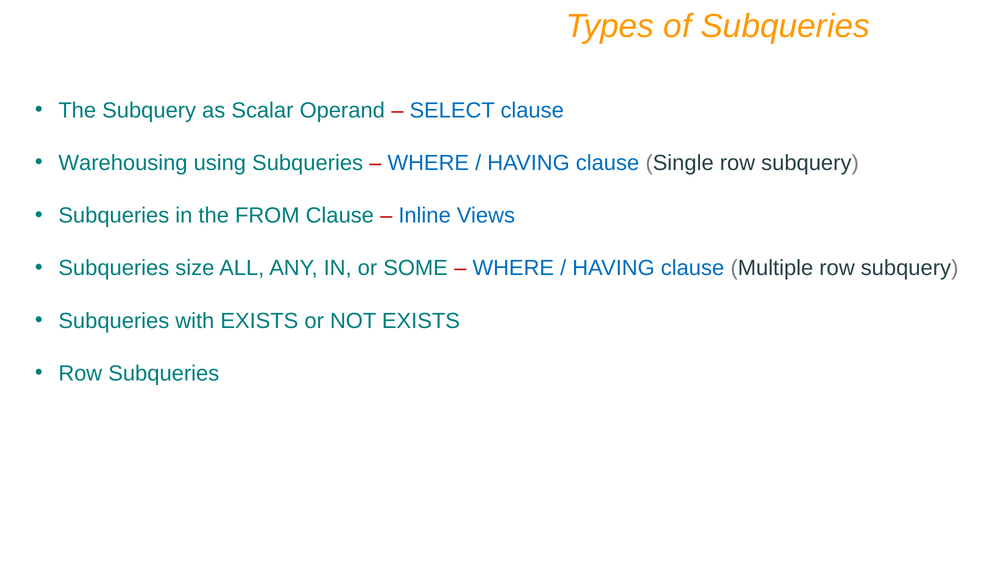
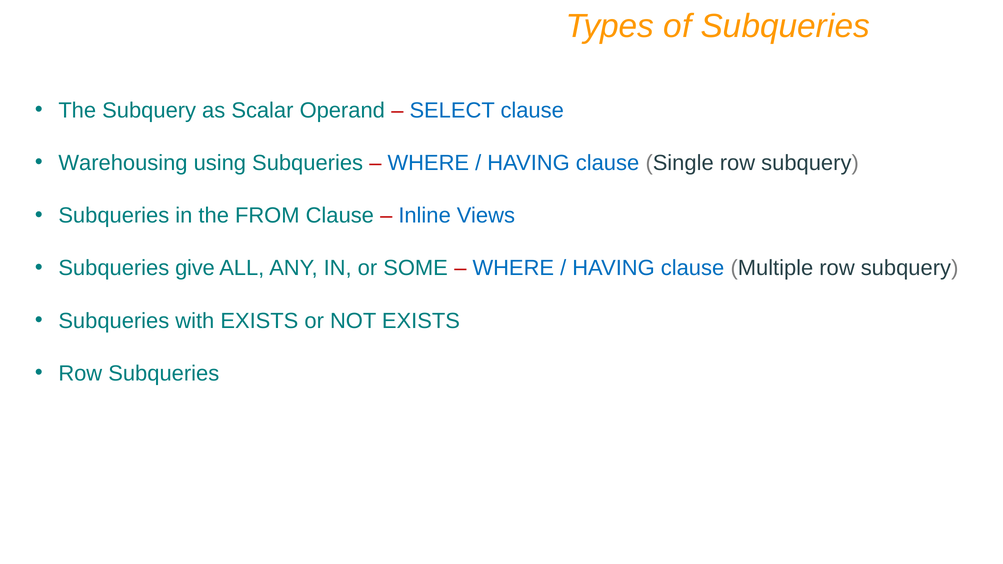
size: size -> give
